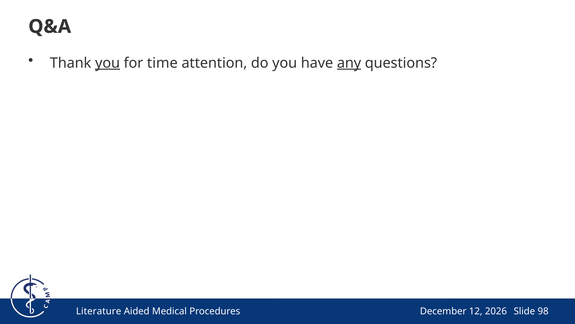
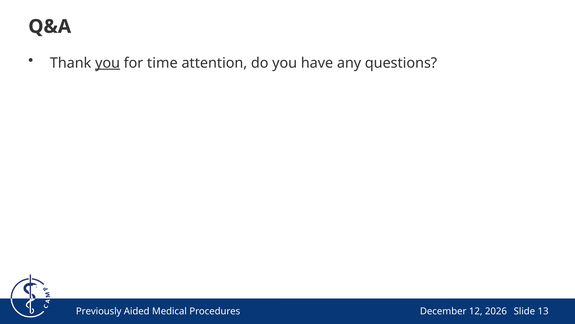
any underline: present -> none
Literature: Literature -> Previously
98: 98 -> 13
